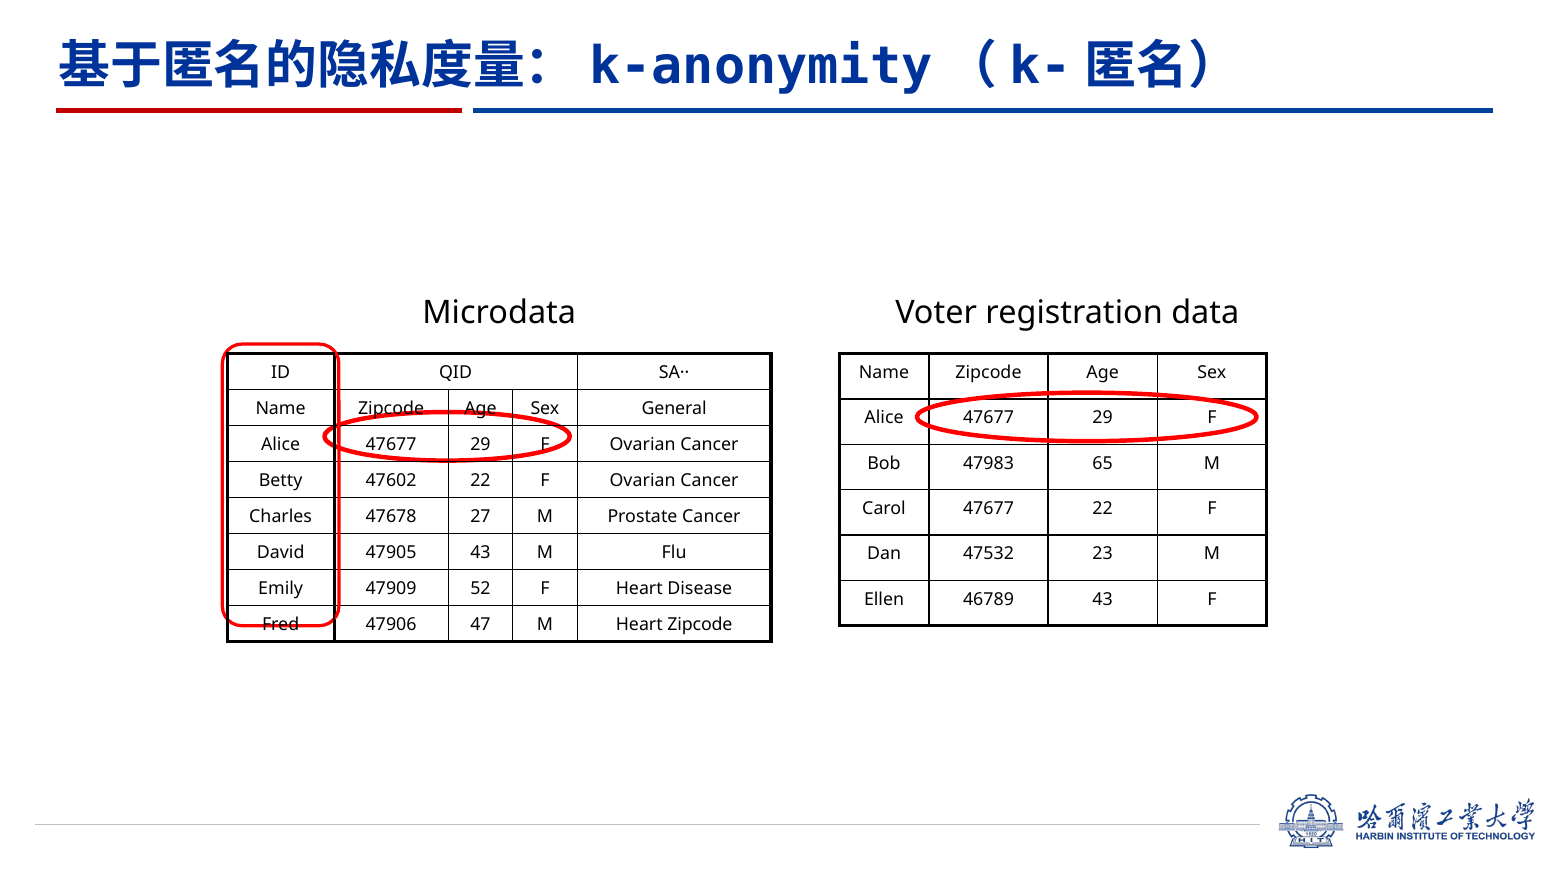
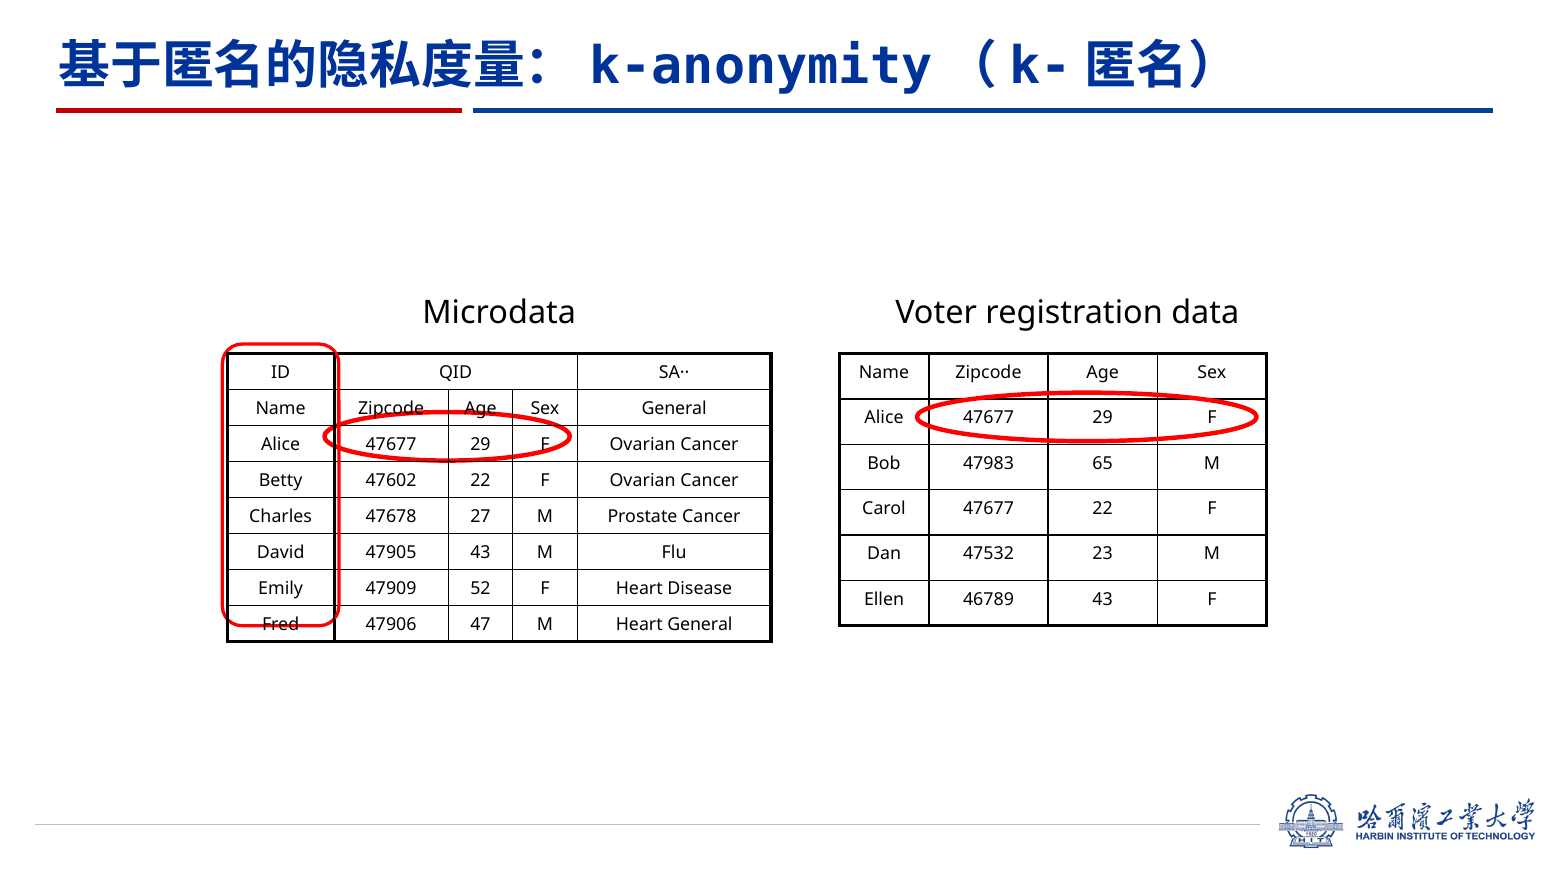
Heart Zipcode: Zipcode -> General
